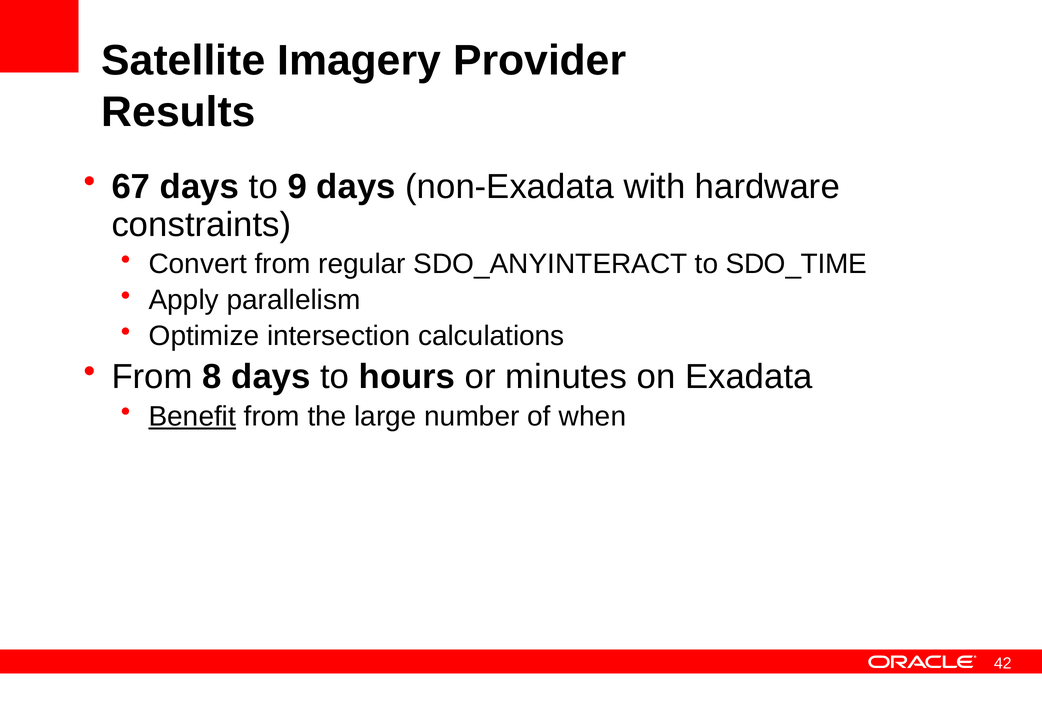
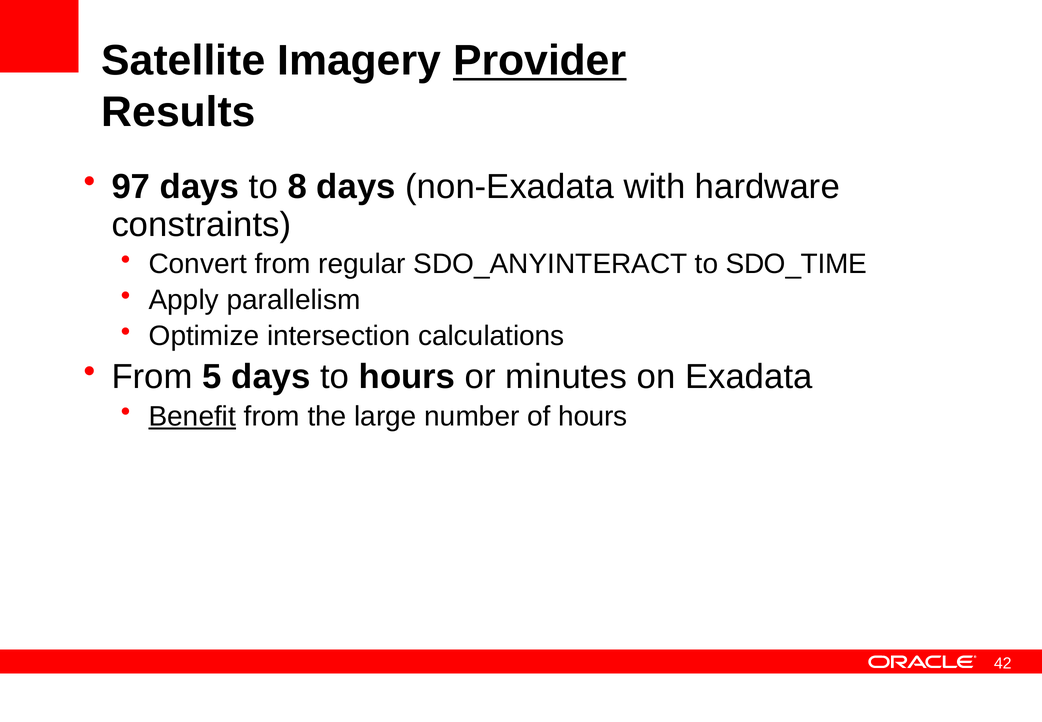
Provider underline: none -> present
67: 67 -> 97
9: 9 -> 8
8: 8 -> 5
of when: when -> hours
